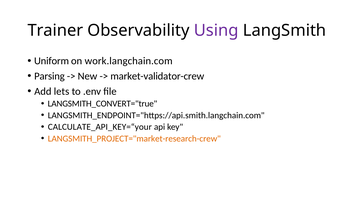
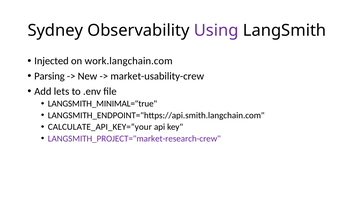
Trainer: Trainer -> Sydney
Uniform: Uniform -> Injected
market-validator-crew: market-validator-crew -> market-usability-crew
LANGSMITH_CONVERT="true: LANGSMITH_CONVERT="true -> LANGSMITH_MINIMAL="true
LANGSMITH_PROJECT="market-research-crew colour: orange -> purple
